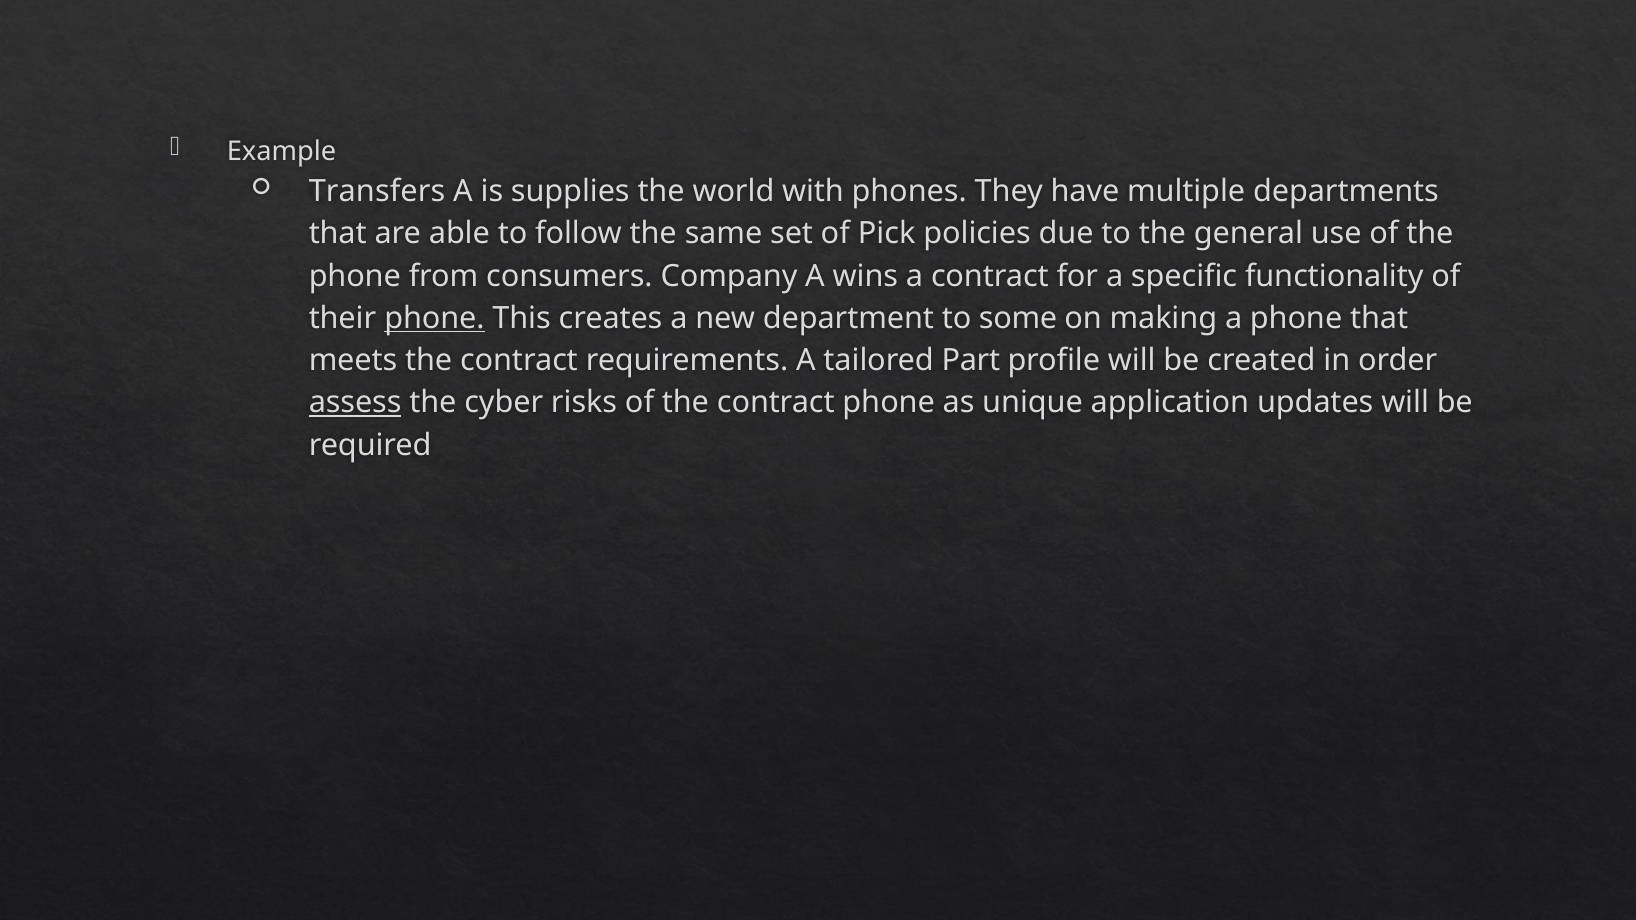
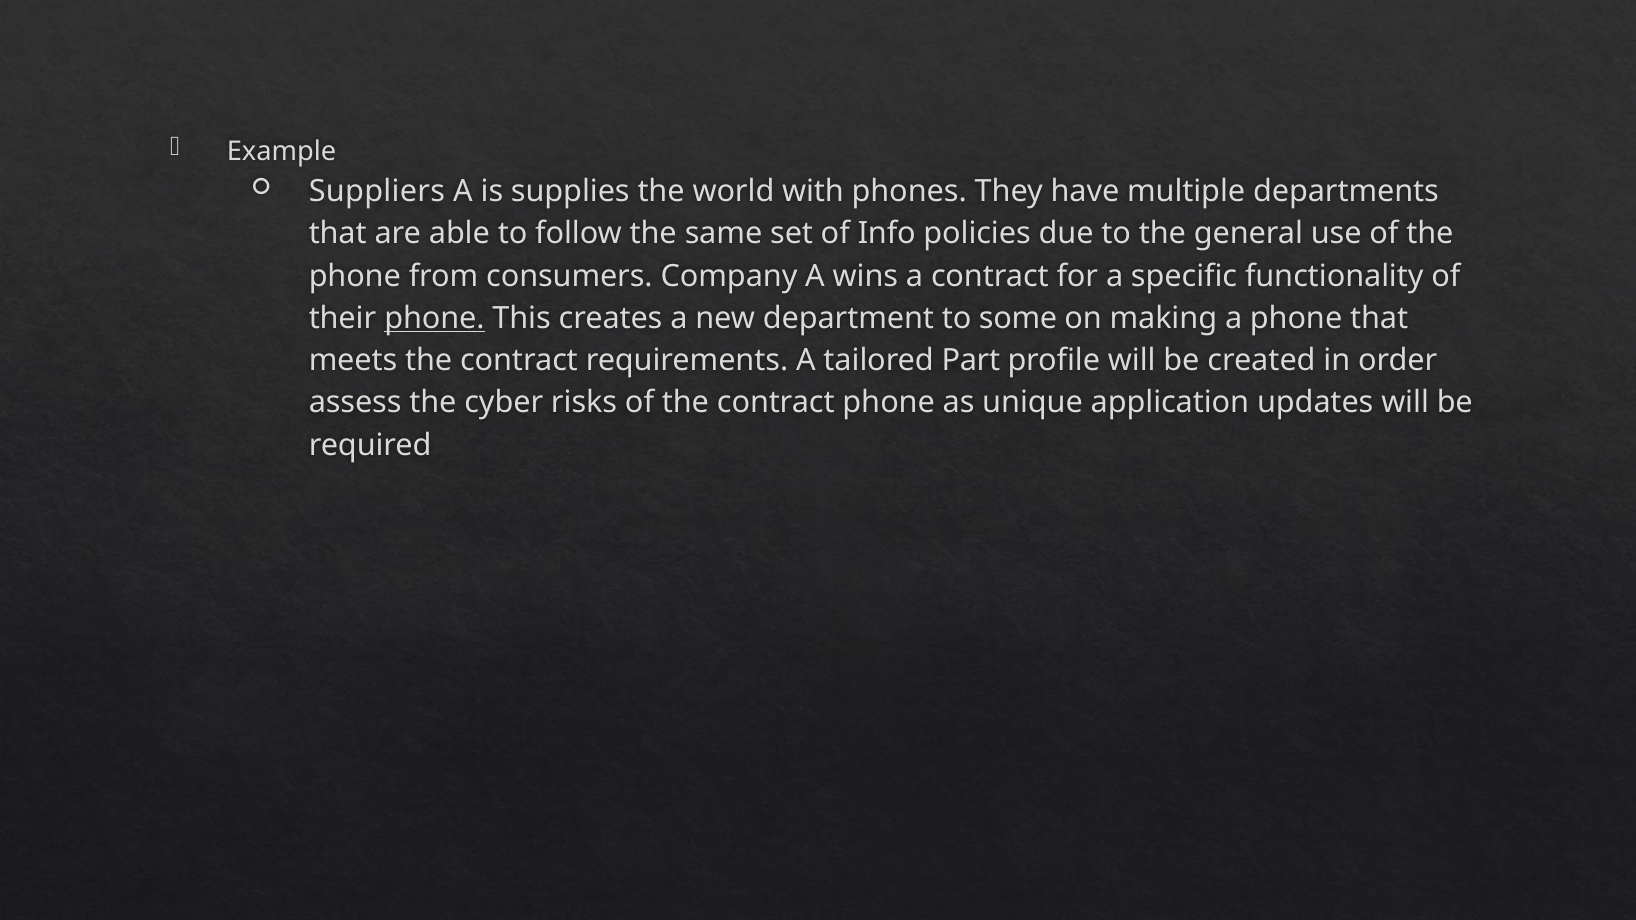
Transfers: Transfers -> Suppliers
Pick: Pick -> Info
assess underline: present -> none
